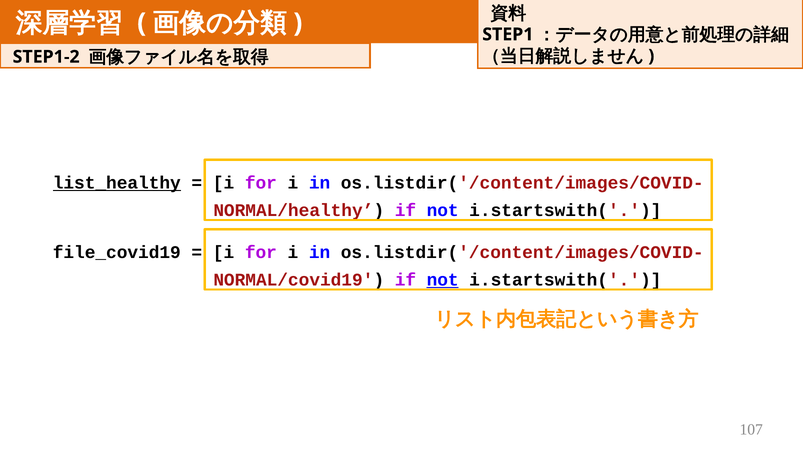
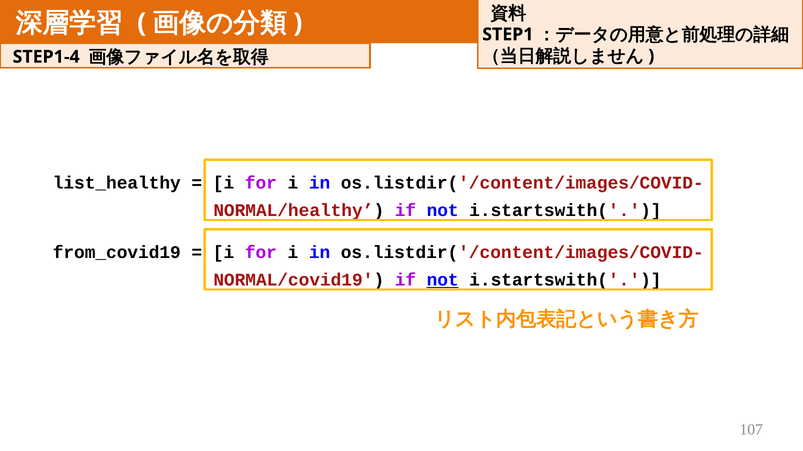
STEP1-2: STEP1-2 -> STEP1-4
list_healthy underline: present -> none
file_covid19: file_covid19 -> from_covid19
